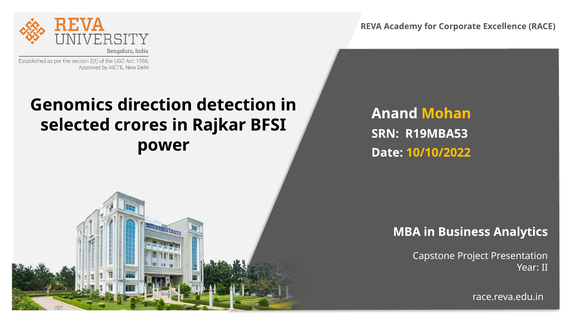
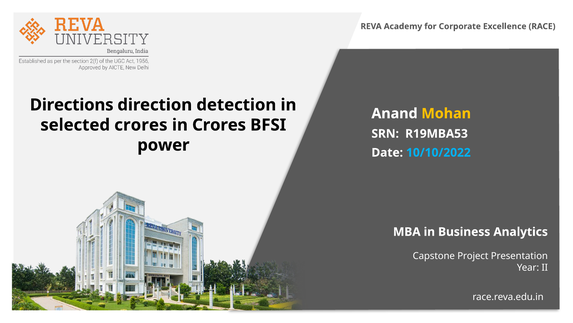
Genomics: Genomics -> Directions
in Rajkar: Rajkar -> Crores
10/10/2022 colour: yellow -> light blue
